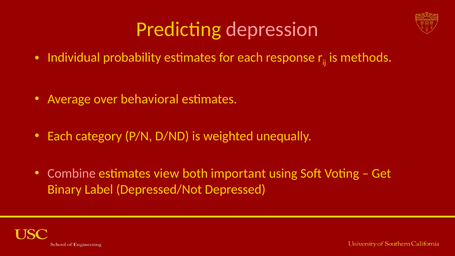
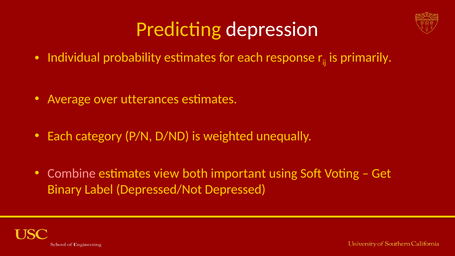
depression colour: pink -> white
methods: methods -> primarily
behavioral: behavioral -> utterances
